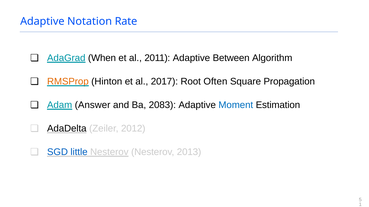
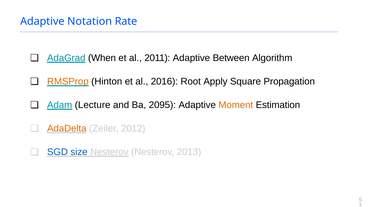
2017: 2017 -> 2016
Often: Often -> Apply
Answer: Answer -> Lecture
2083: 2083 -> 2095
Moment colour: blue -> orange
AdaDelta colour: black -> orange
little: little -> size
